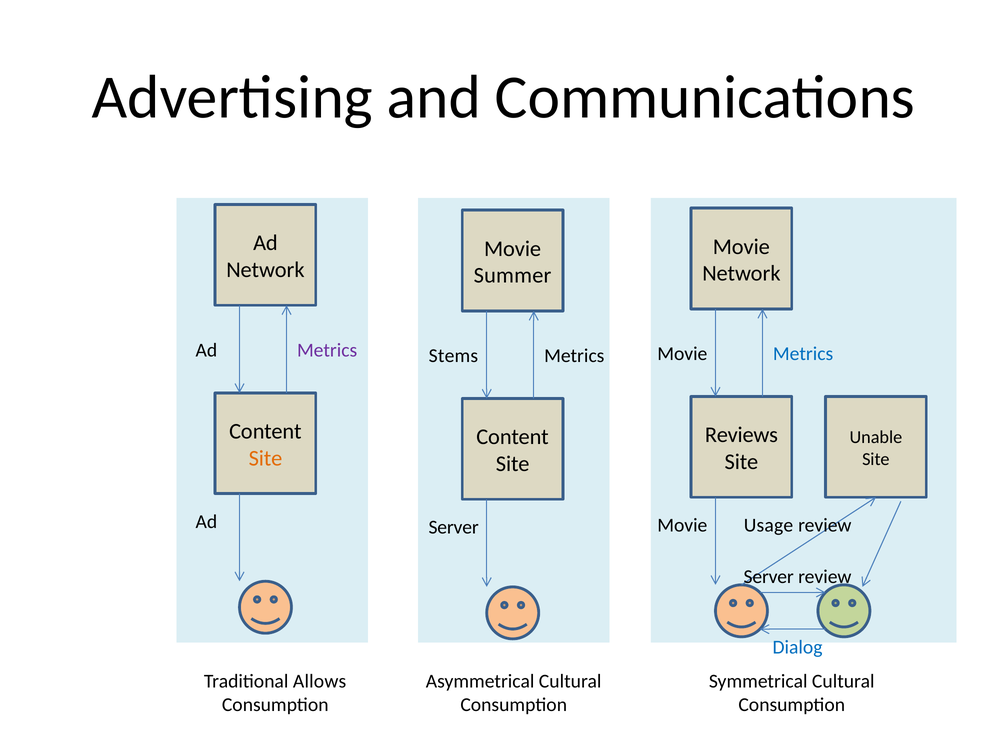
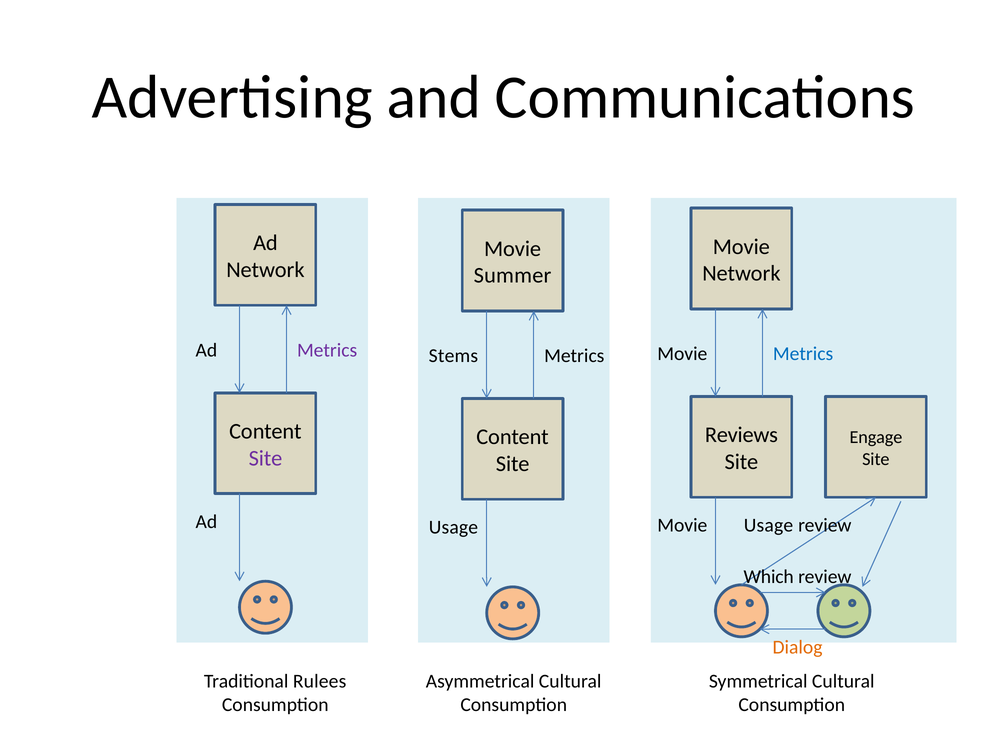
Unable: Unable -> Engage
Site at (265, 458) colour: orange -> purple
Server at (454, 527): Server -> Usage
Server at (769, 577): Server -> Which
Dialog colour: blue -> orange
Allows: Allows -> Rulees
